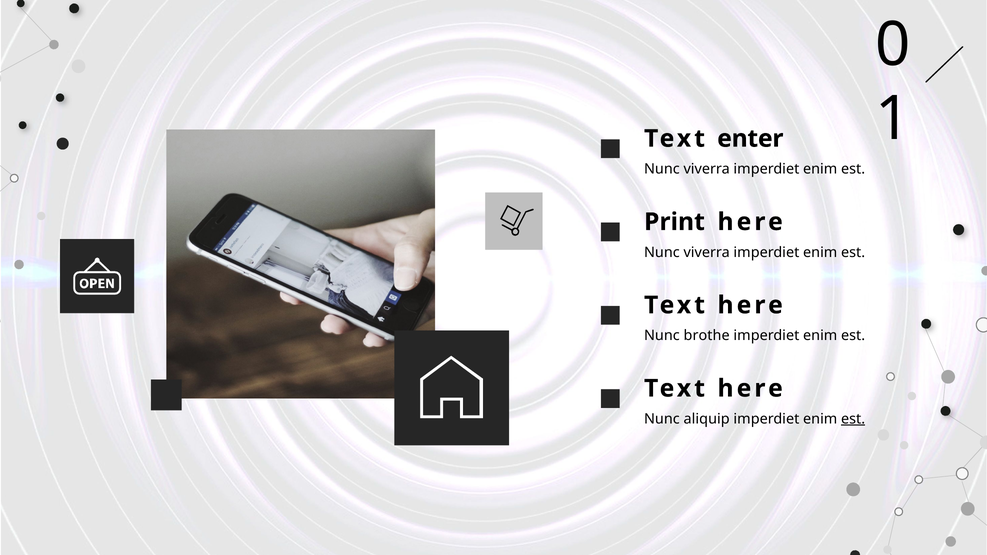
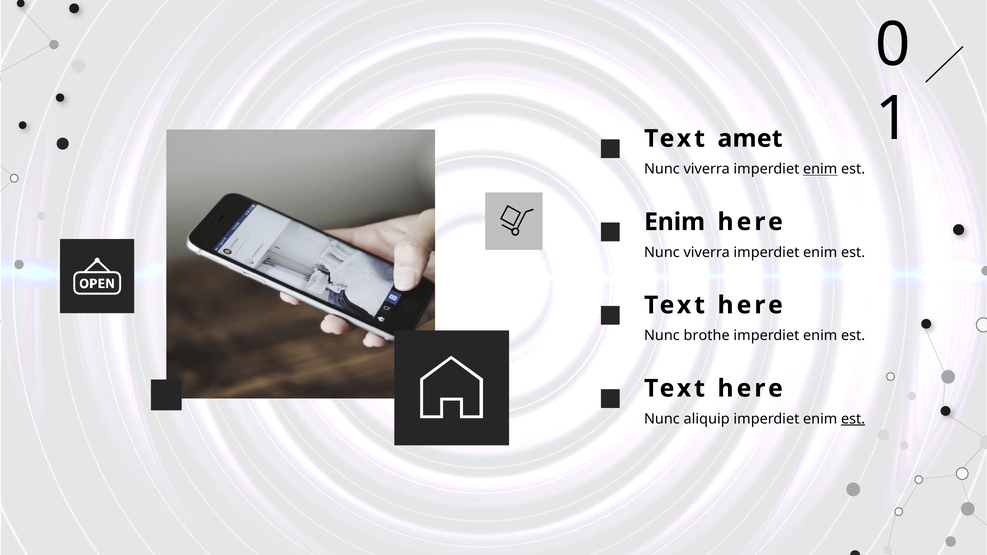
enter: enter -> amet
enim at (820, 169) underline: none -> present
Print at (674, 222): Print -> Enim
